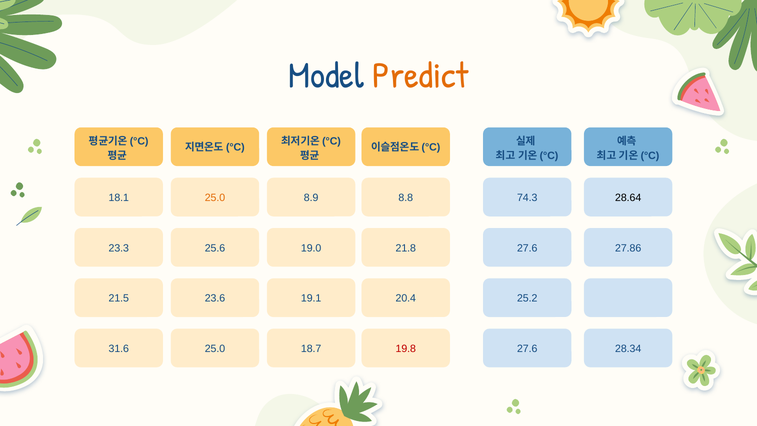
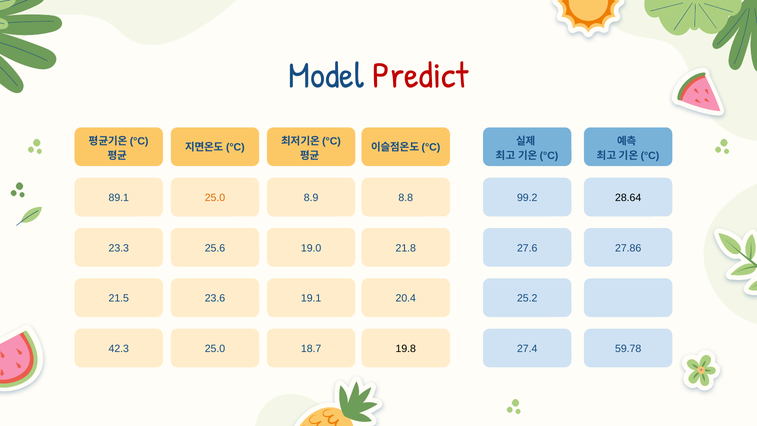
Predict colour: orange -> red
18.1: 18.1 -> 89.1
74.3: 74.3 -> 99.2
31.6: 31.6 -> 42.3
19.8 colour: red -> black
27.6 at (527, 349): 27.6 -> 27.4
28.34: 28.34 -> 59.78
